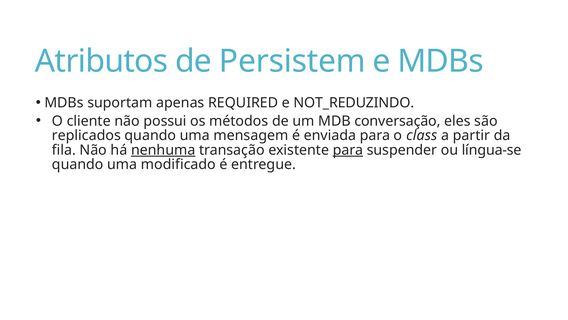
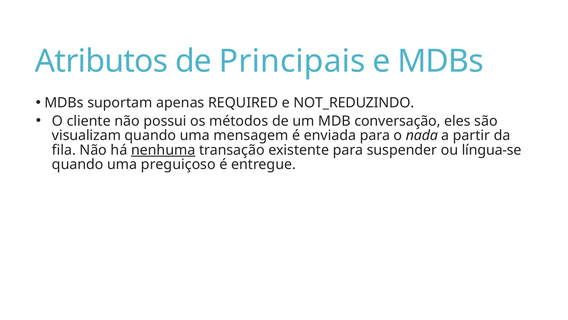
Persistem: Persistem -> Principais
replicados: replicados -> visualizam
class: class -> nada
para at (348, 150) underline: present -> none
modificado: modificado -> preguiçoso
